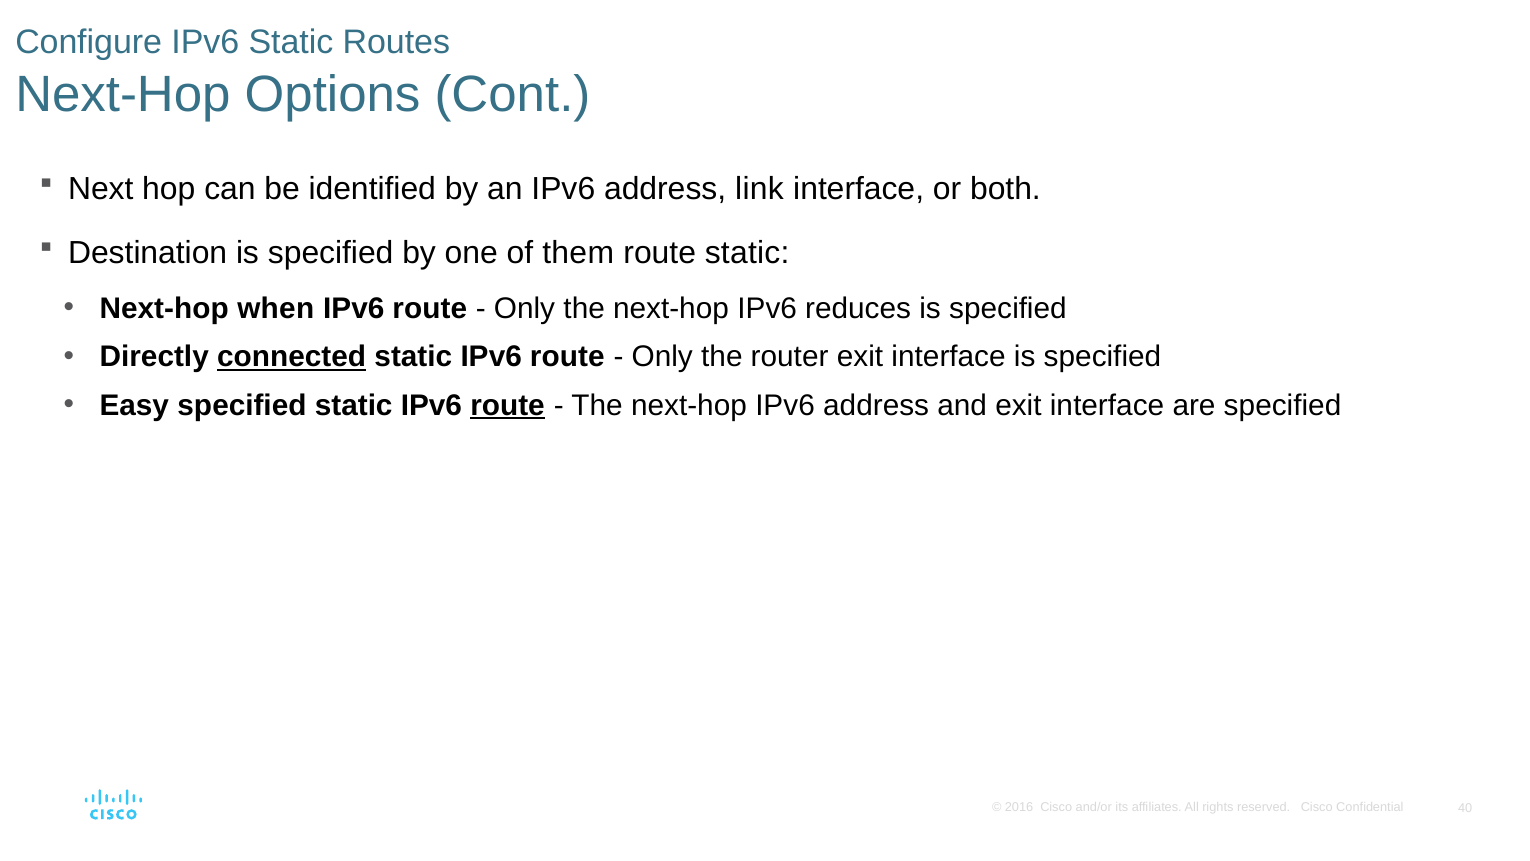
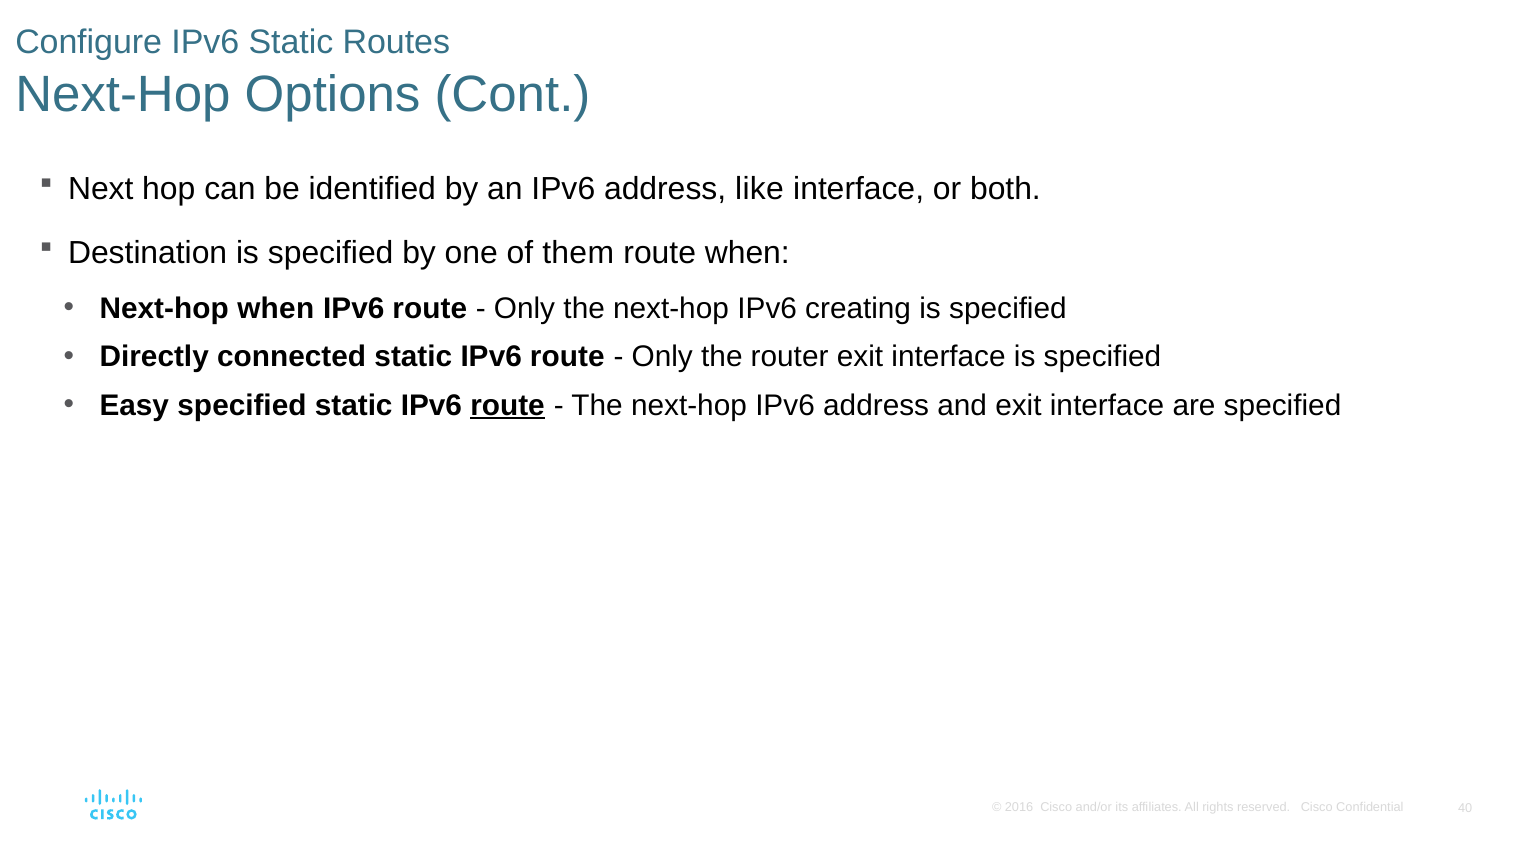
link: link -> like
route static: static -> when
reduces: reduces -> creating
connected underline: present -> none
